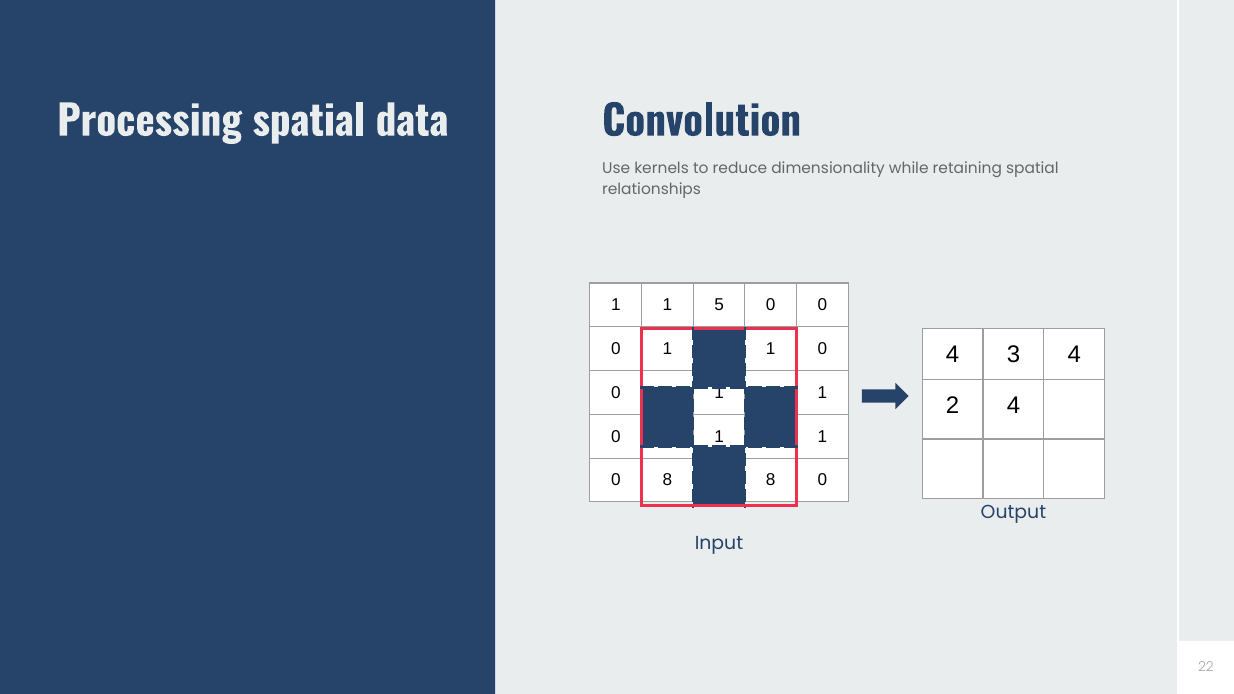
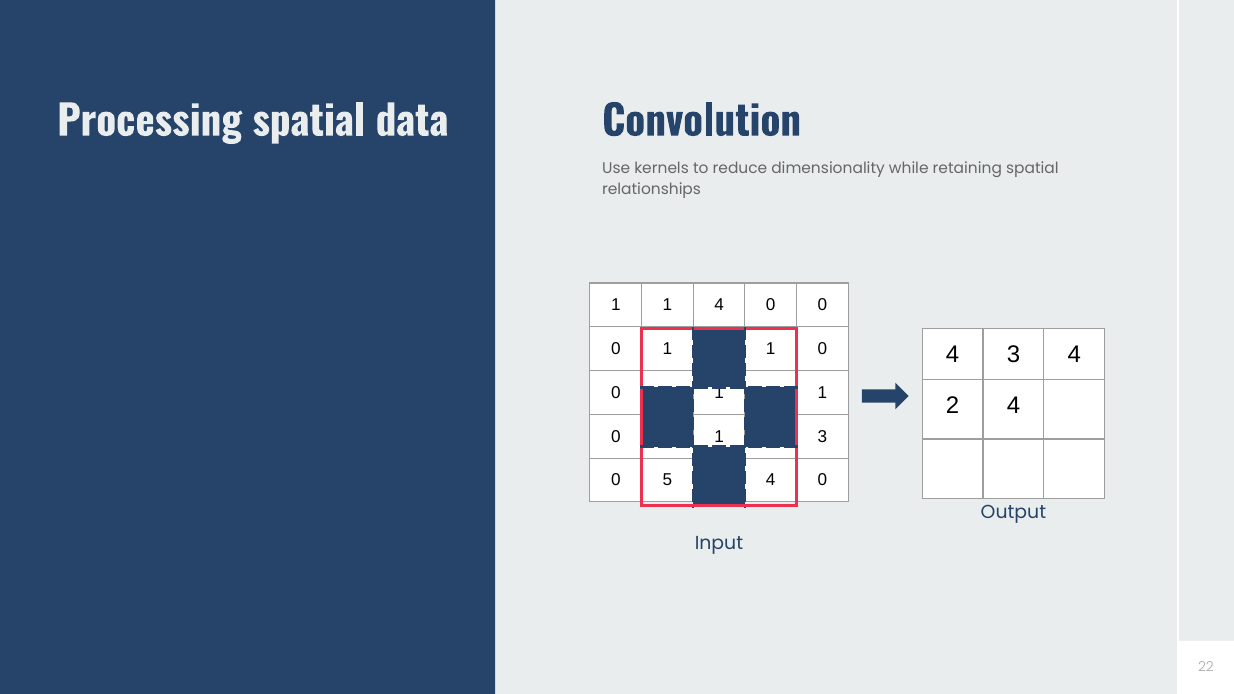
1 1 5: 5 -> 4
1 at (822, 436): 1 -> 3
0 8: 8 -> 5
8 at (771, 480): 8 -> 4
